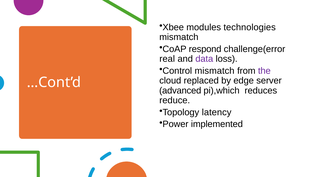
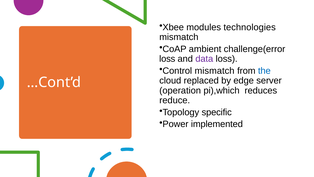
respond: respond -> ambient
real at (167, 59): real -> loss
the colour: purple -> blue
advanced: advanced -> operation
latency: latency -> specific
